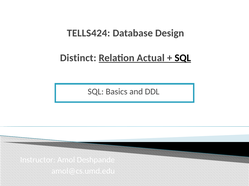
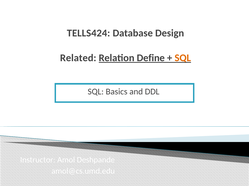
Distinct: Distinct -> Related
Actual: Actual -> Define
SQL at (183, 58) colour: black -> orange
